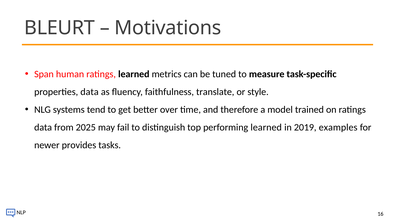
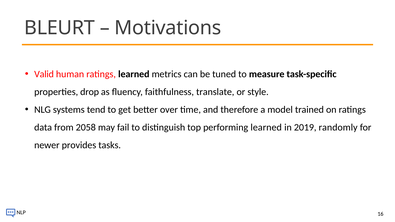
Span: Span -> Valid
properties data: data -> drop
2025: 2025 -> 2058
examples: examples -> randomly
